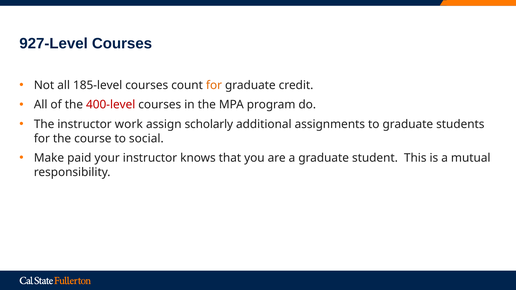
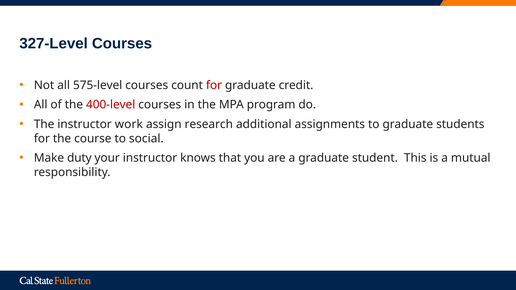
927-Level: 927-Level -> 327-Level
185-level: 185-level -> 575-level
for at (214, 85) colour: orange -> red
scholarly: scholarly -> research
paid: paid -> duty
